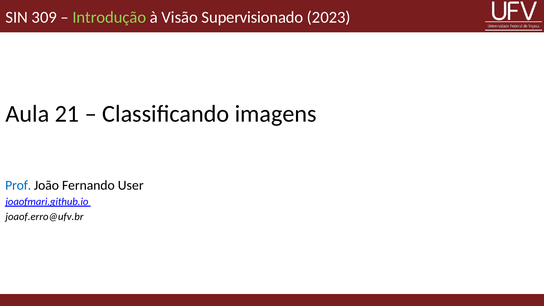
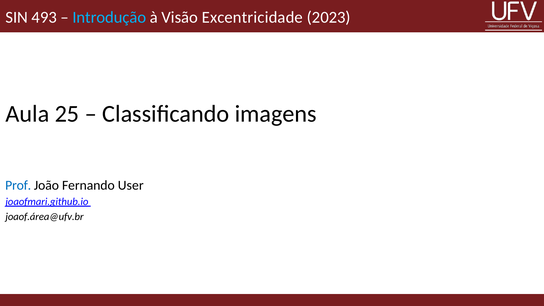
309: 309 -> 493
Introdução colour: light green -> light blue
Supervisionado: Supervisionado -> Excentricidade
21: 21 -> 25
joaof.erro@ufv.br: joaof.erro@ufv.br -> joaof.área@ufv.br
